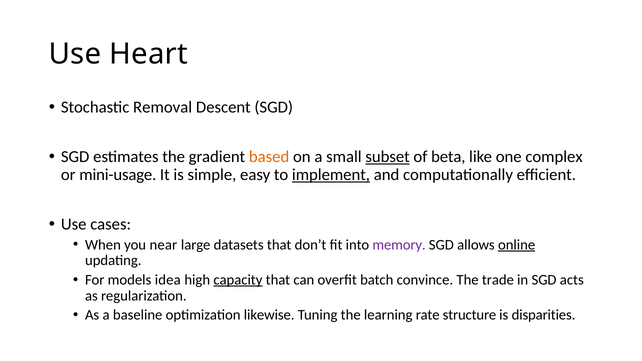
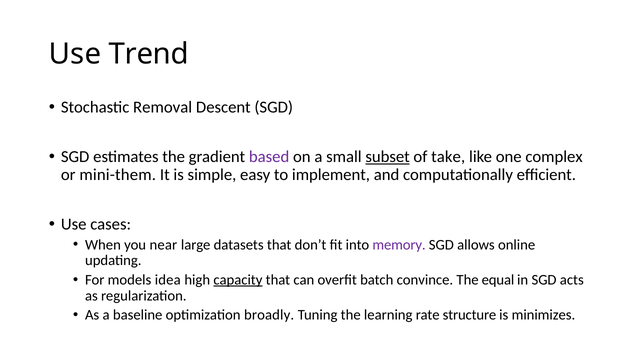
Heart: Heart -> Trend
based colour: orange -> purple
beta: beta -> take
mini-usage: mini-usage -> mini-them
implement underline: present -> none
online underline: present -> none
trade: trade -> equal
likewise: likewise -> broadly
disparities: disparities -> minimizes
